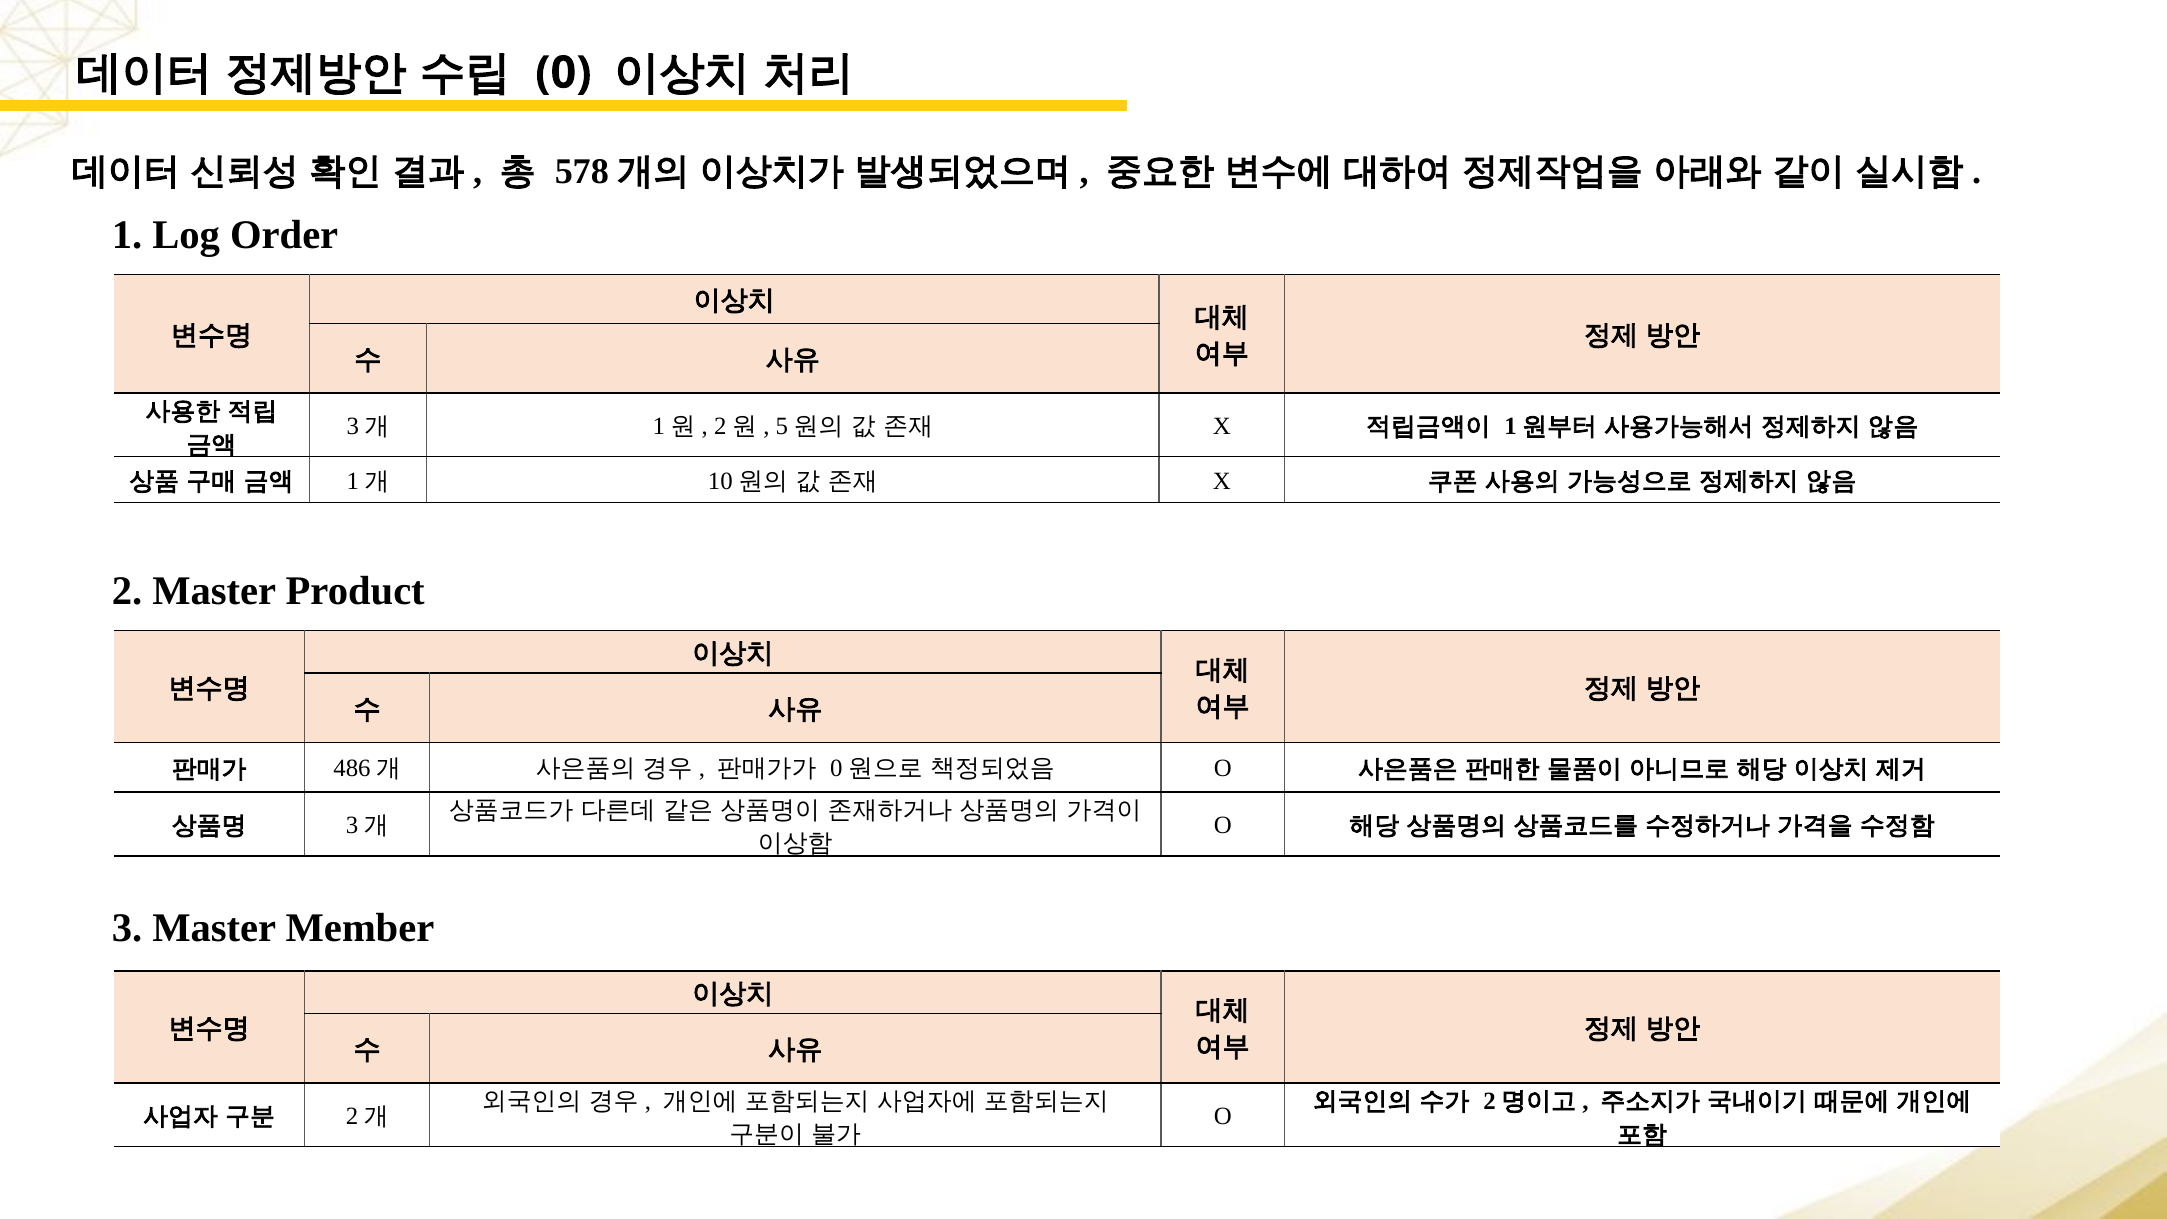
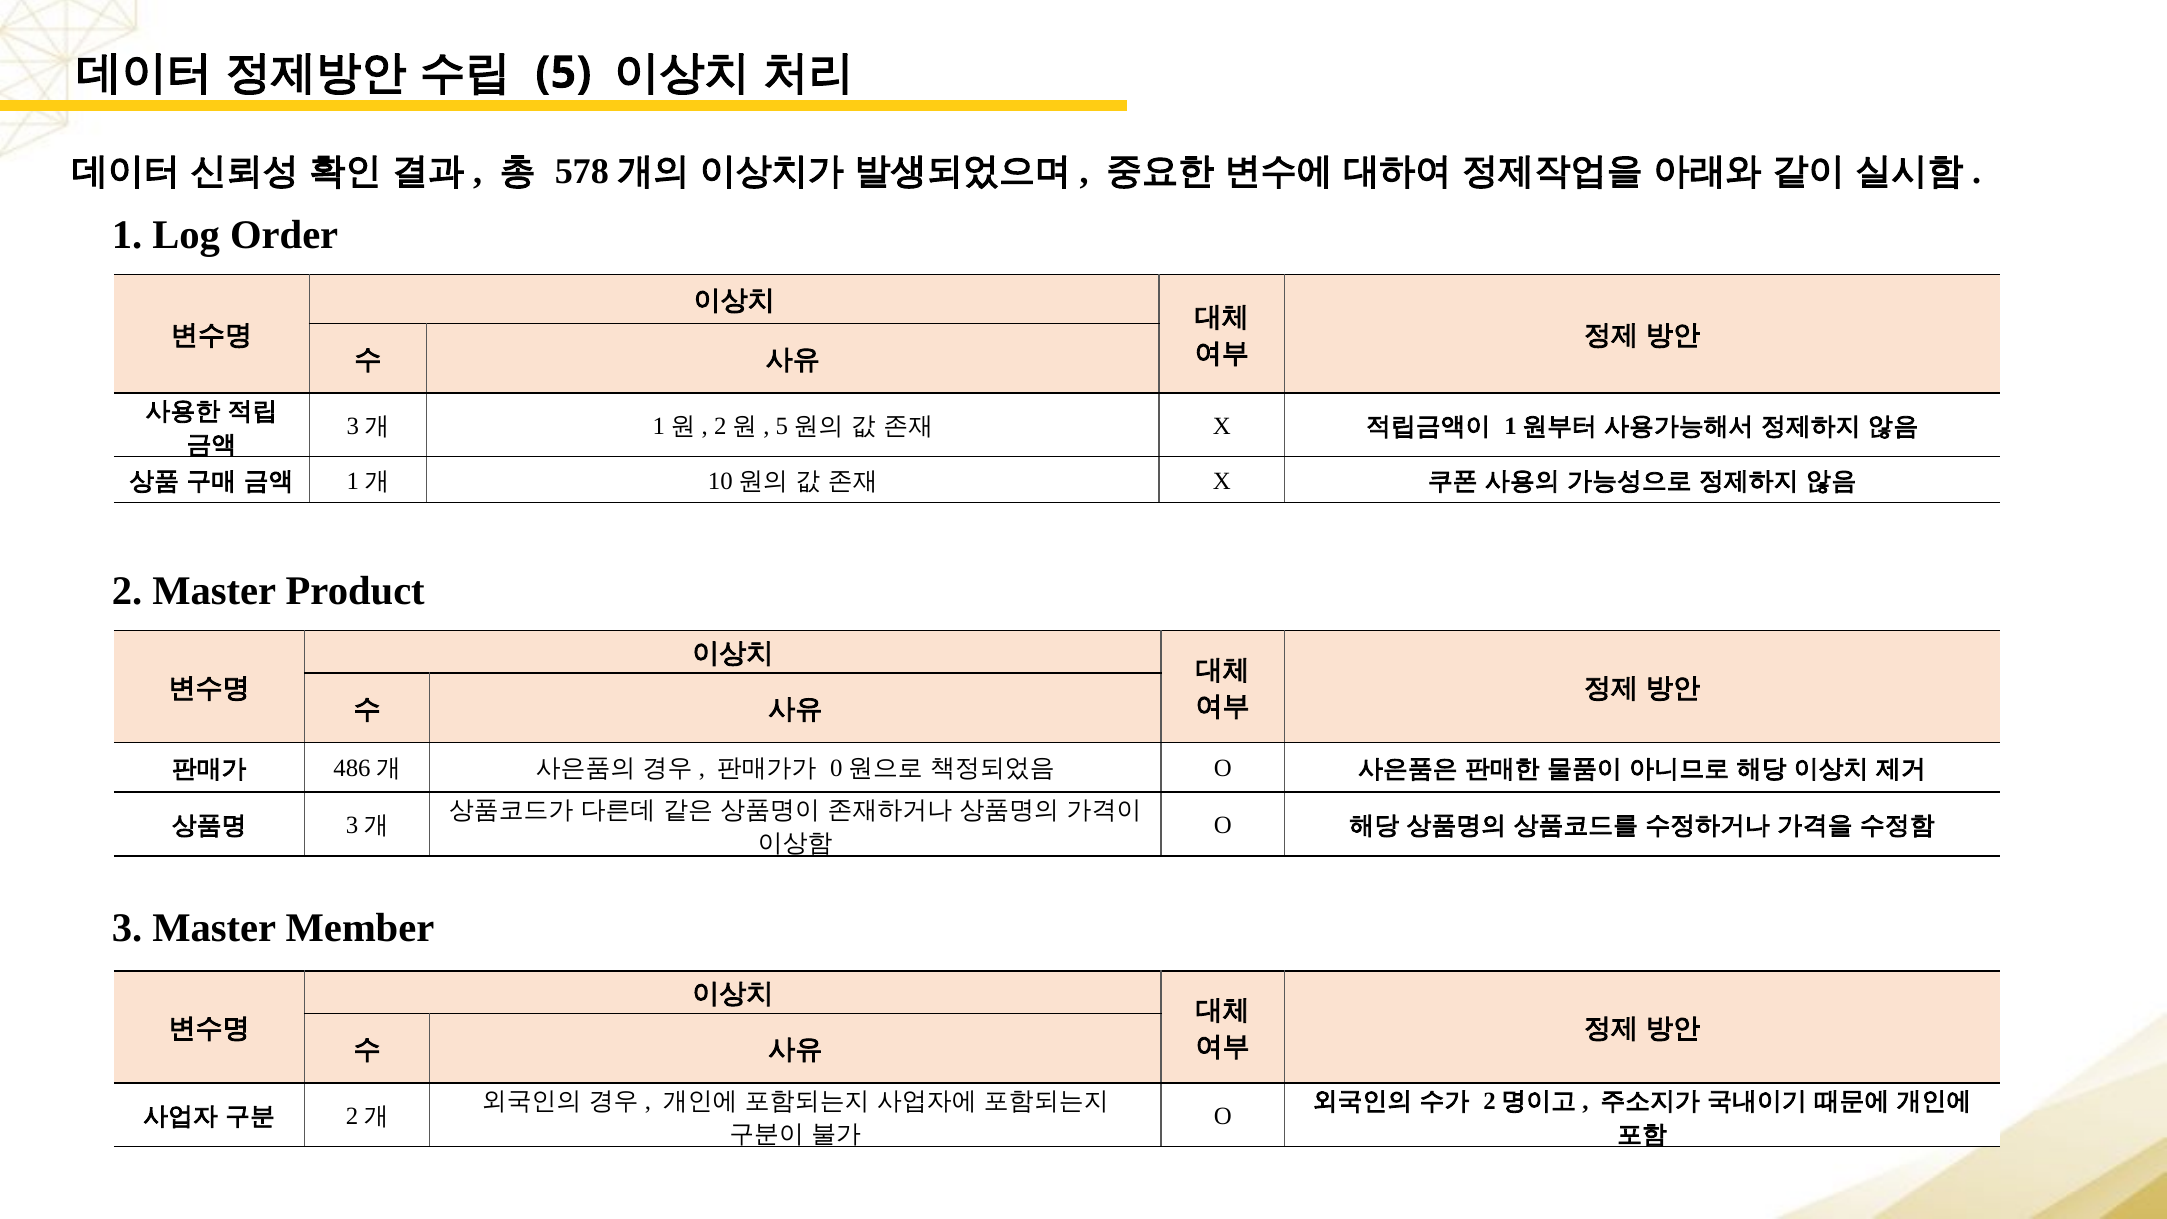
0: 0 -> 5
